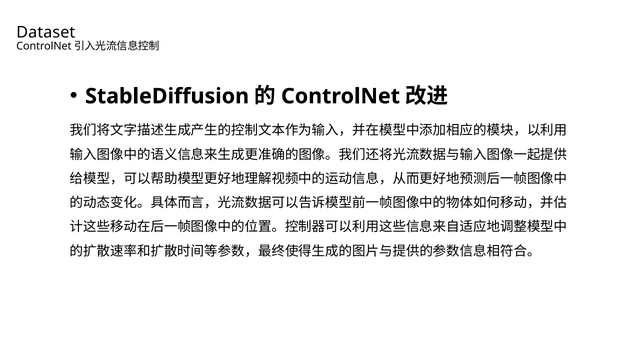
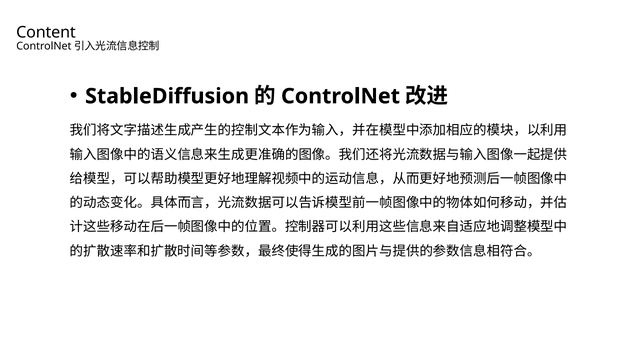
Dataset: Dataset -> Content
